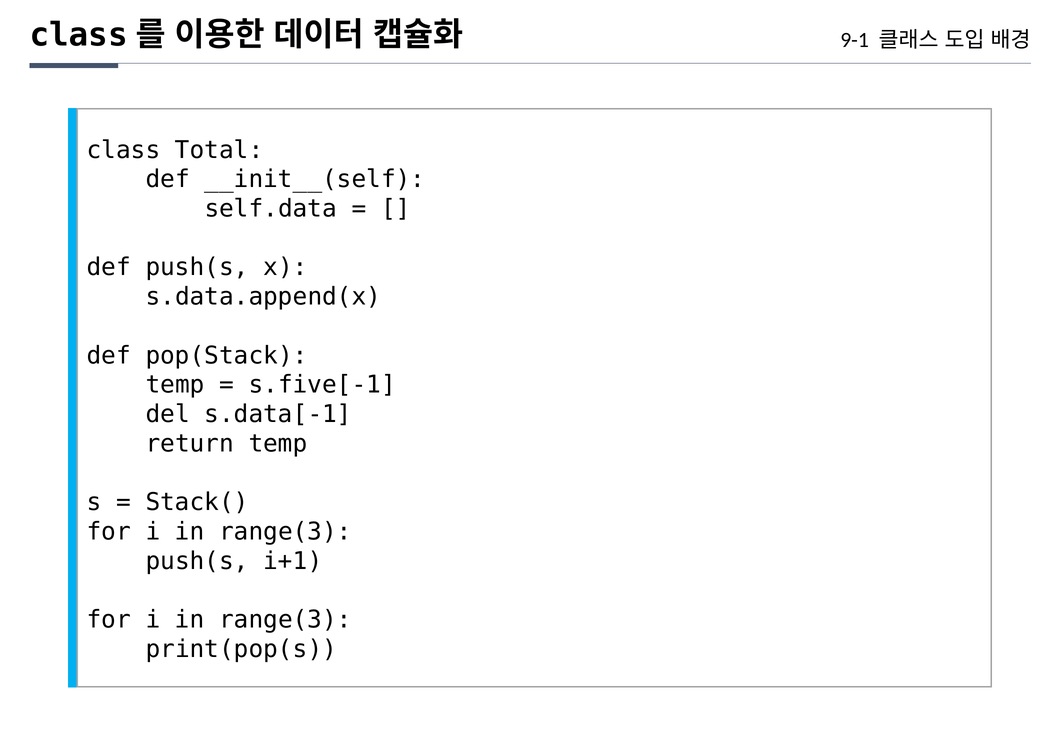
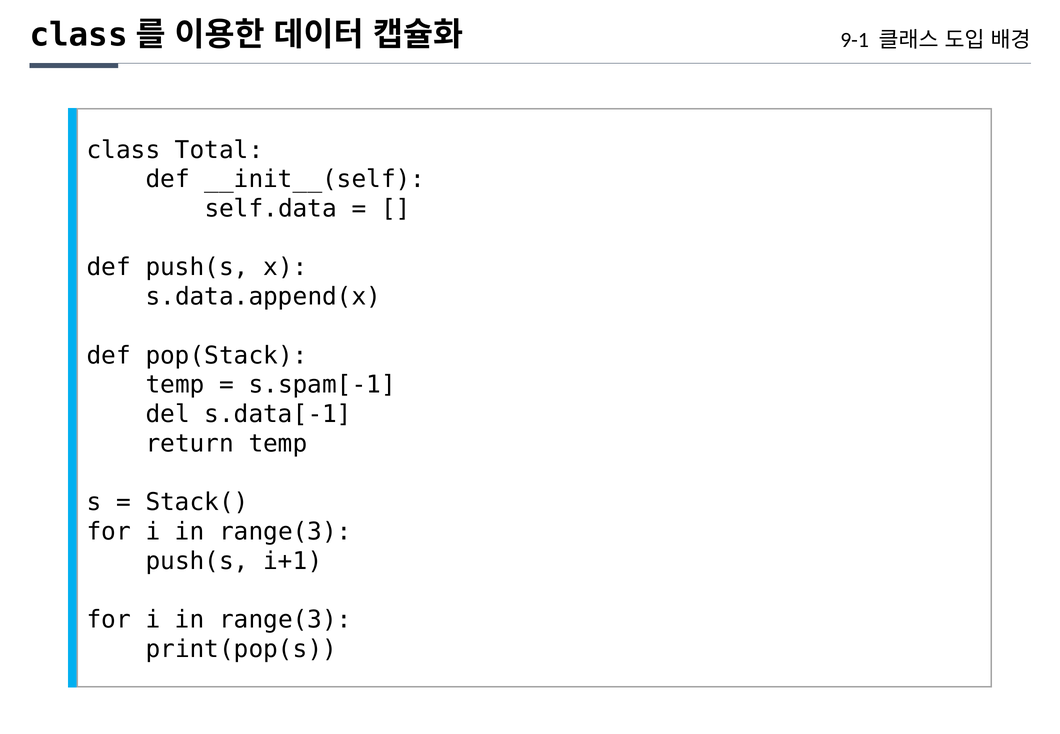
s.five[-1: s.five[-1 -> s.spam[-1
